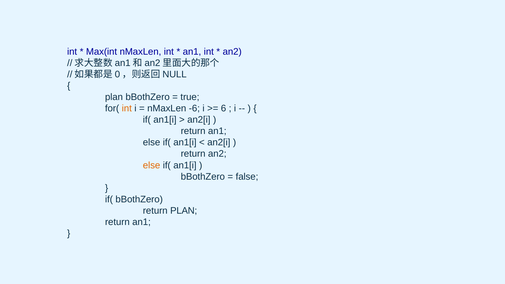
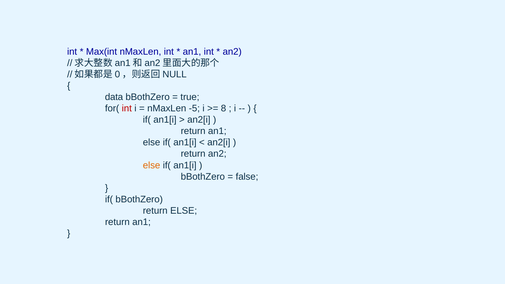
plan at (114, 97): plan -> data
int at (127, 108) colour: orange -> red
-6: -6 -> -5
6: 6 -> 8
return PLAN: PLAN -> ELSE
